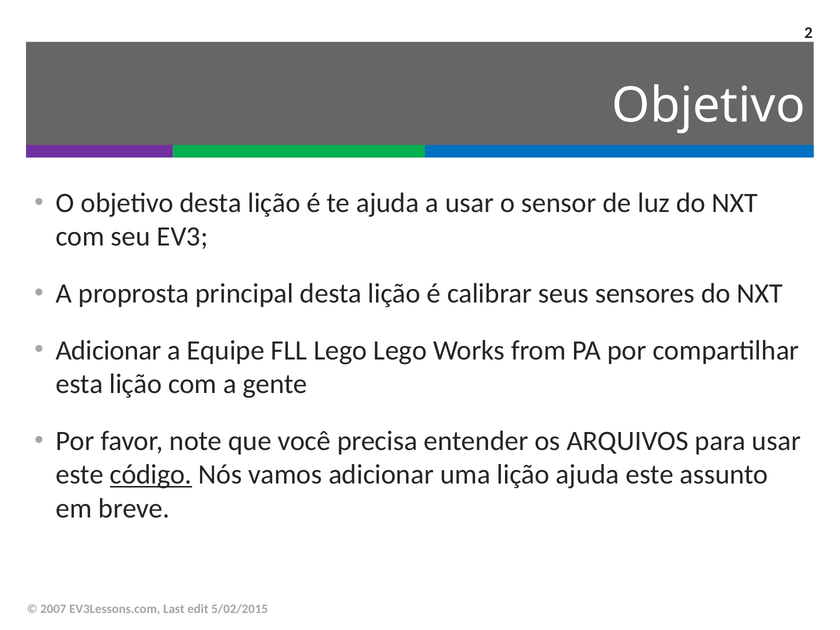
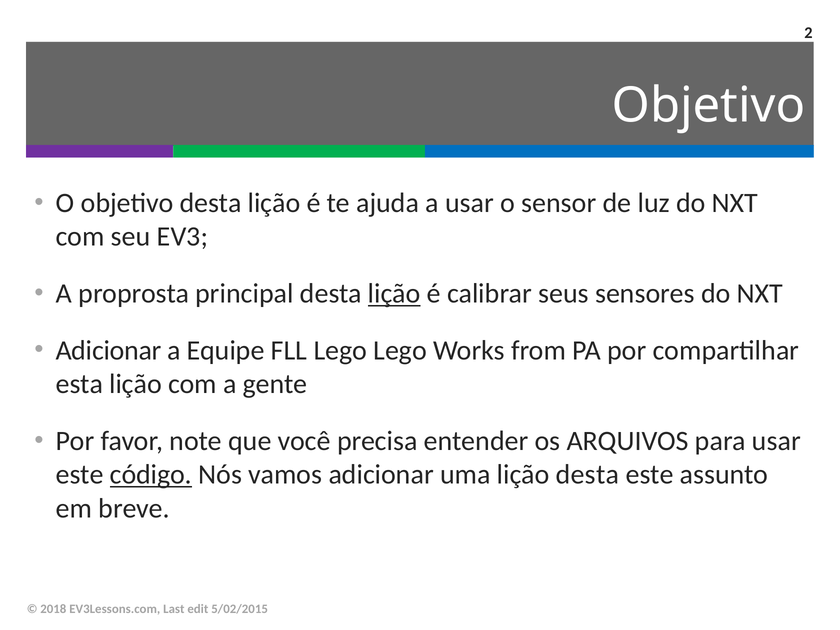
lição at (394, 294) underline: none -> present
lição ajuda: ajuda -> desta
2007: 2007 -> 2018
